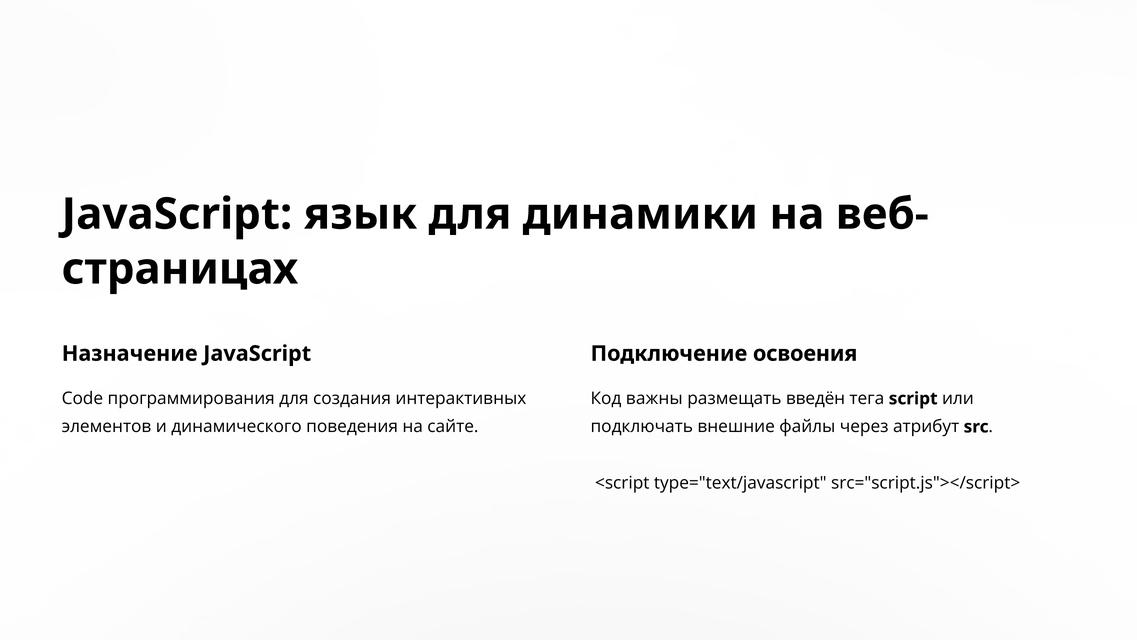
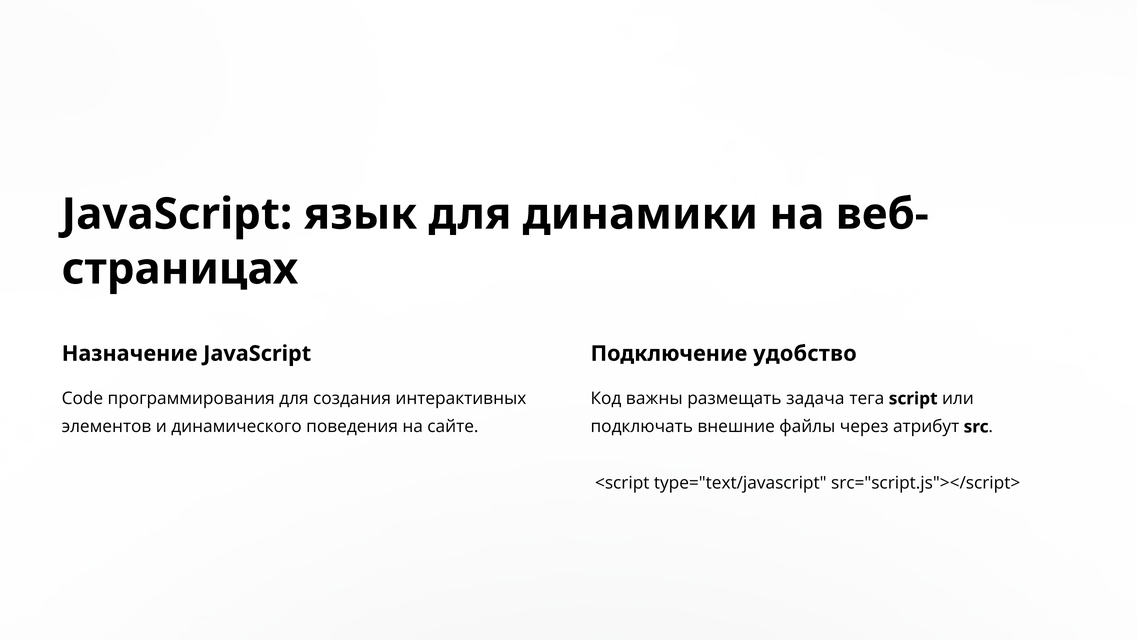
освоения: освоения -> удобство
введён: введён -> задача
